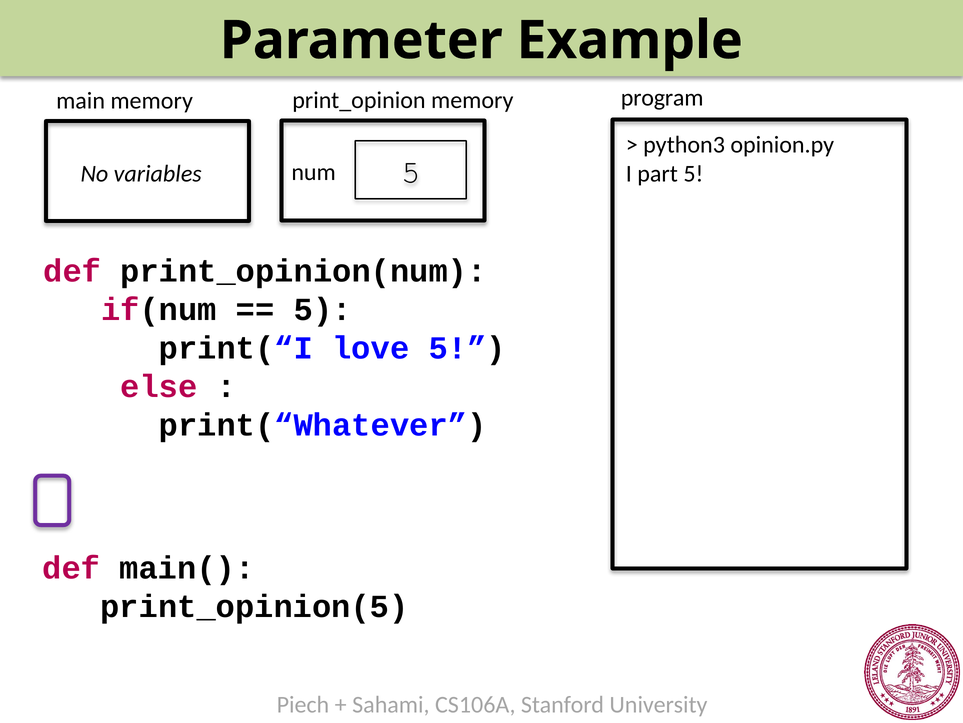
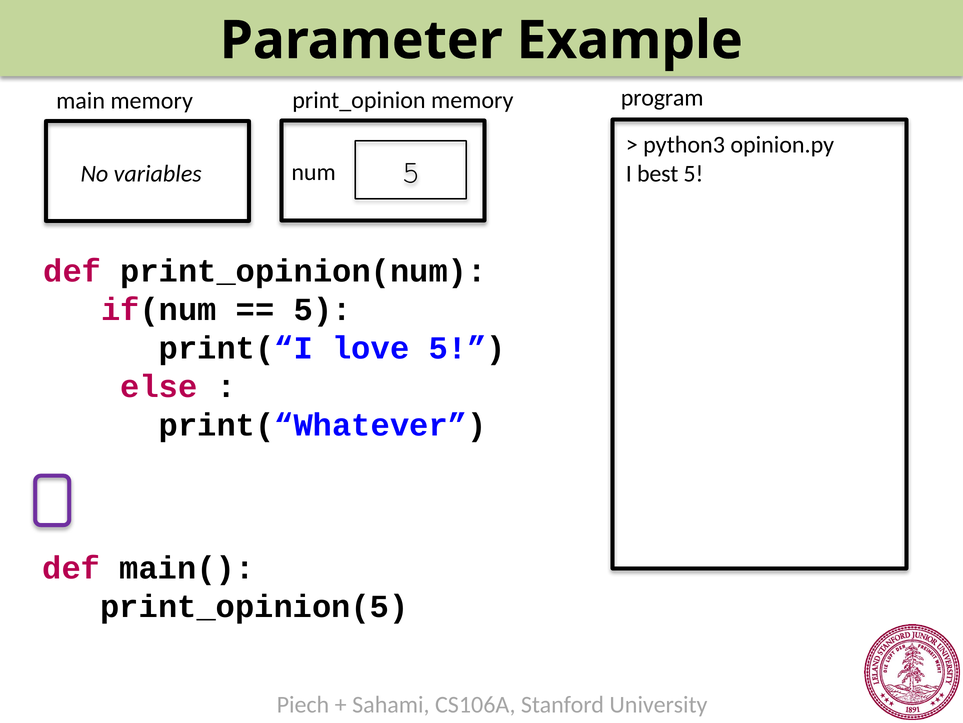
part: part -> best
